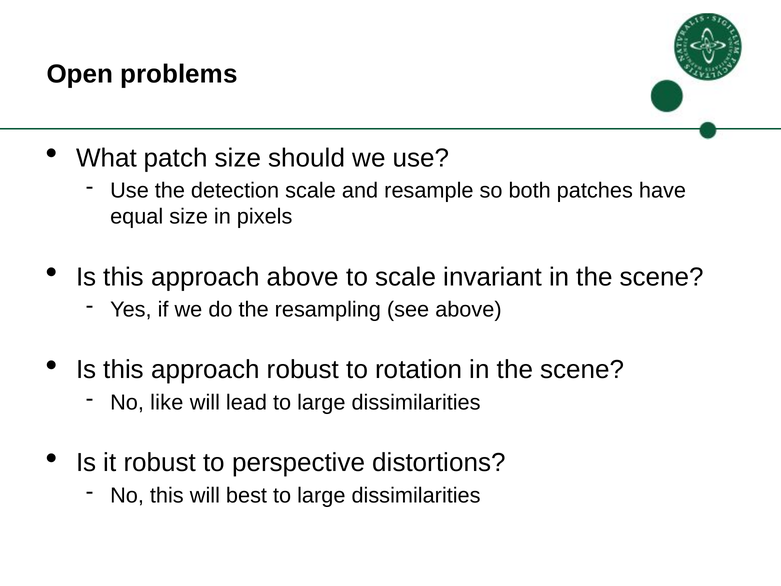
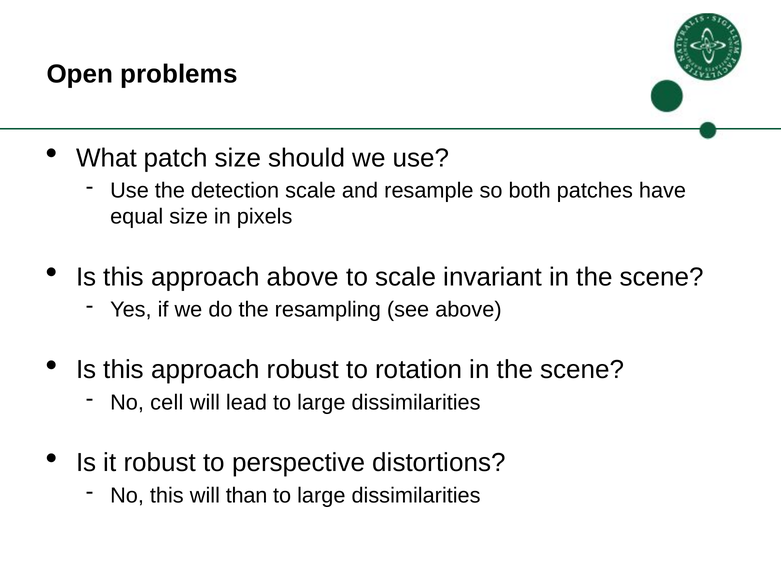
like: like -> cell
best: best -> than
